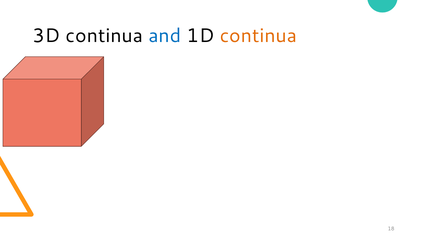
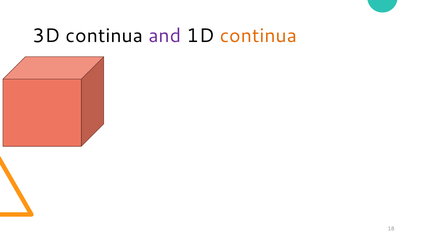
and colour: blue -> purple
